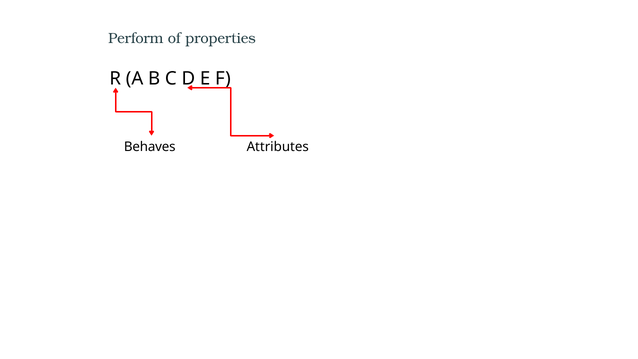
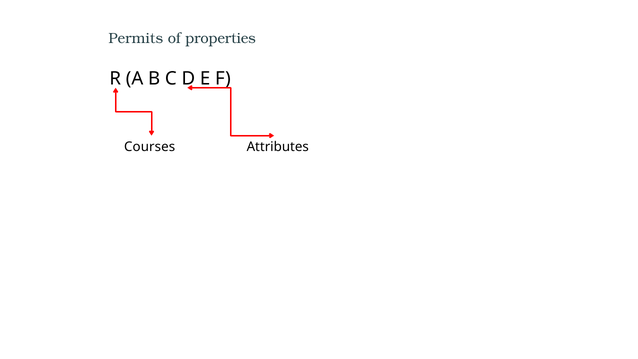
Perform: Perform -> Permits
Behaves: Behaves -> Courses
